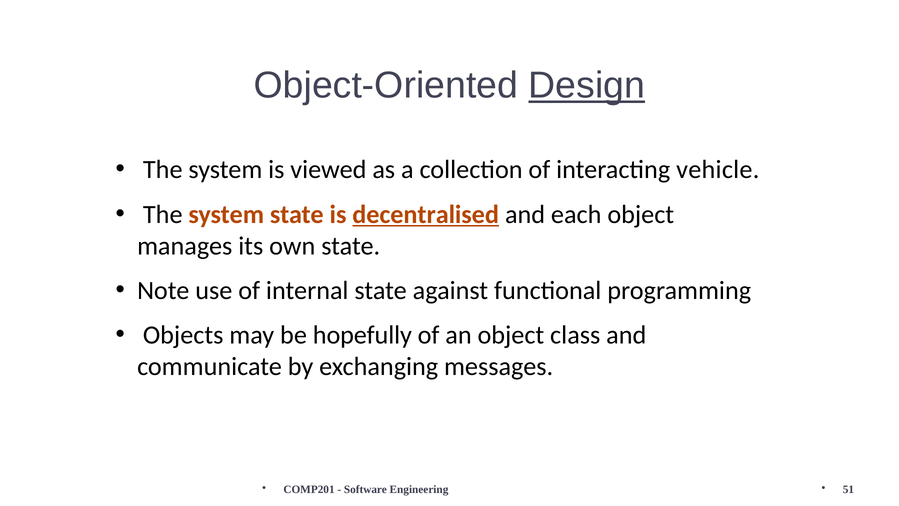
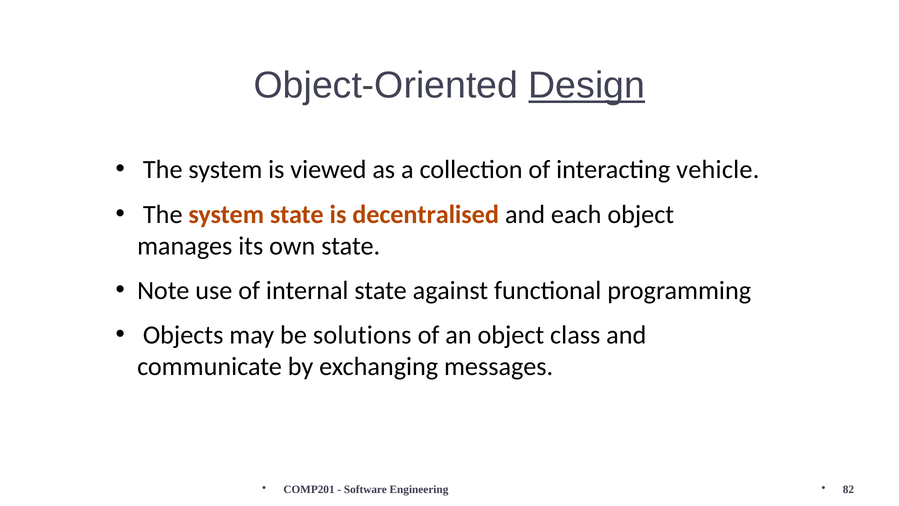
decentralised underline: present -> none
hopefully: hopefully -> solutions
51: 51 -> 82
